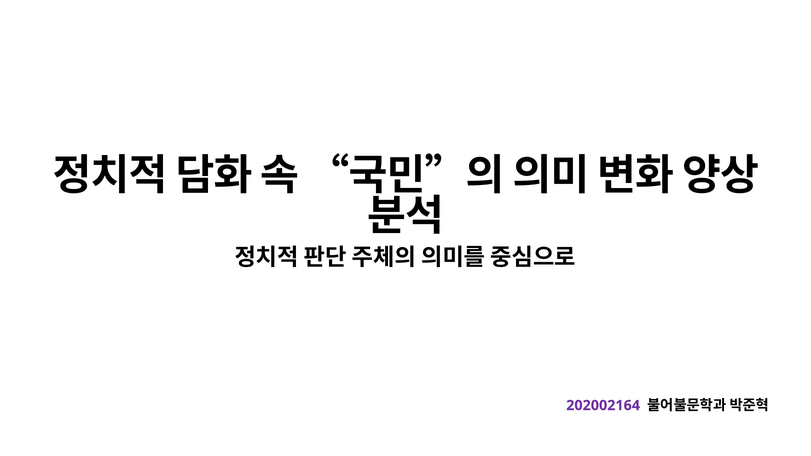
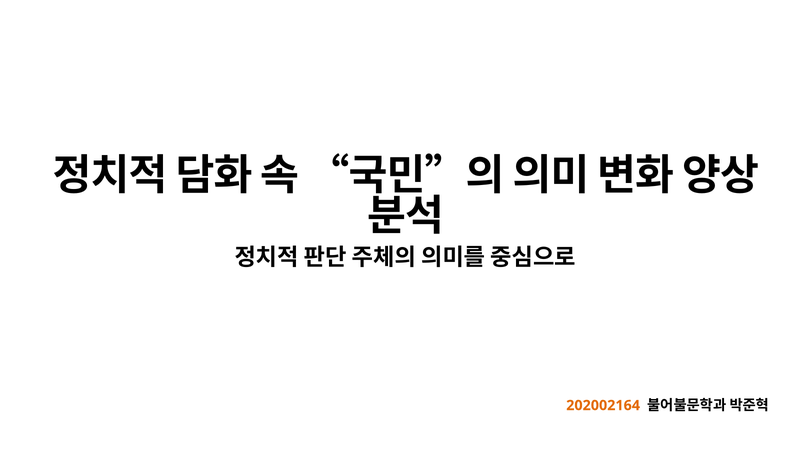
202002164 colour: purple -> orange
